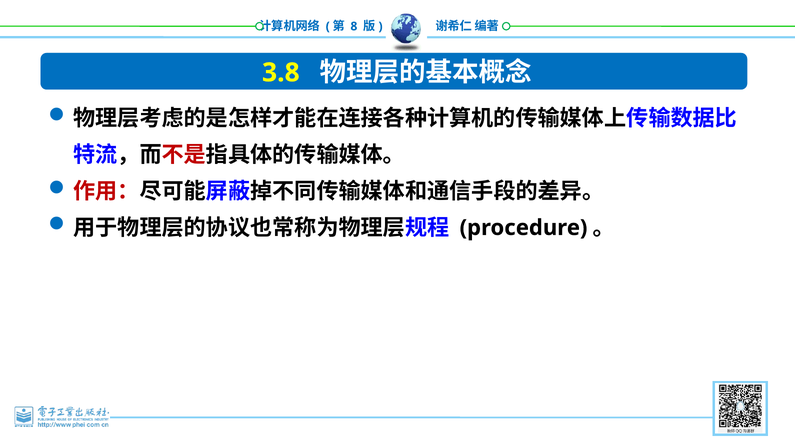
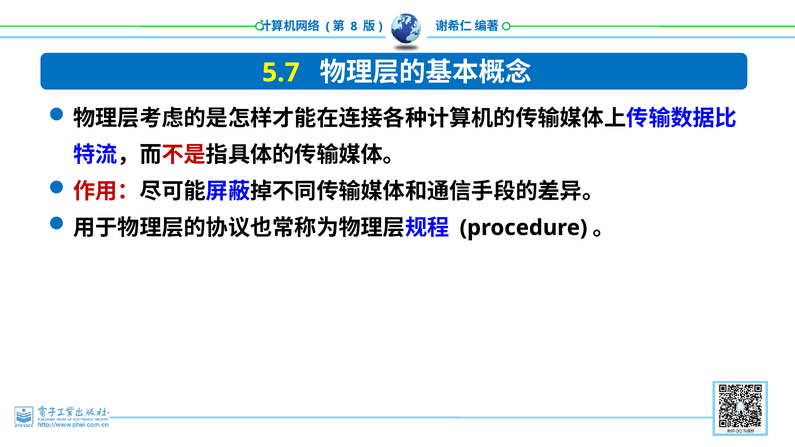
3.8: 3.8 -> 5.7
